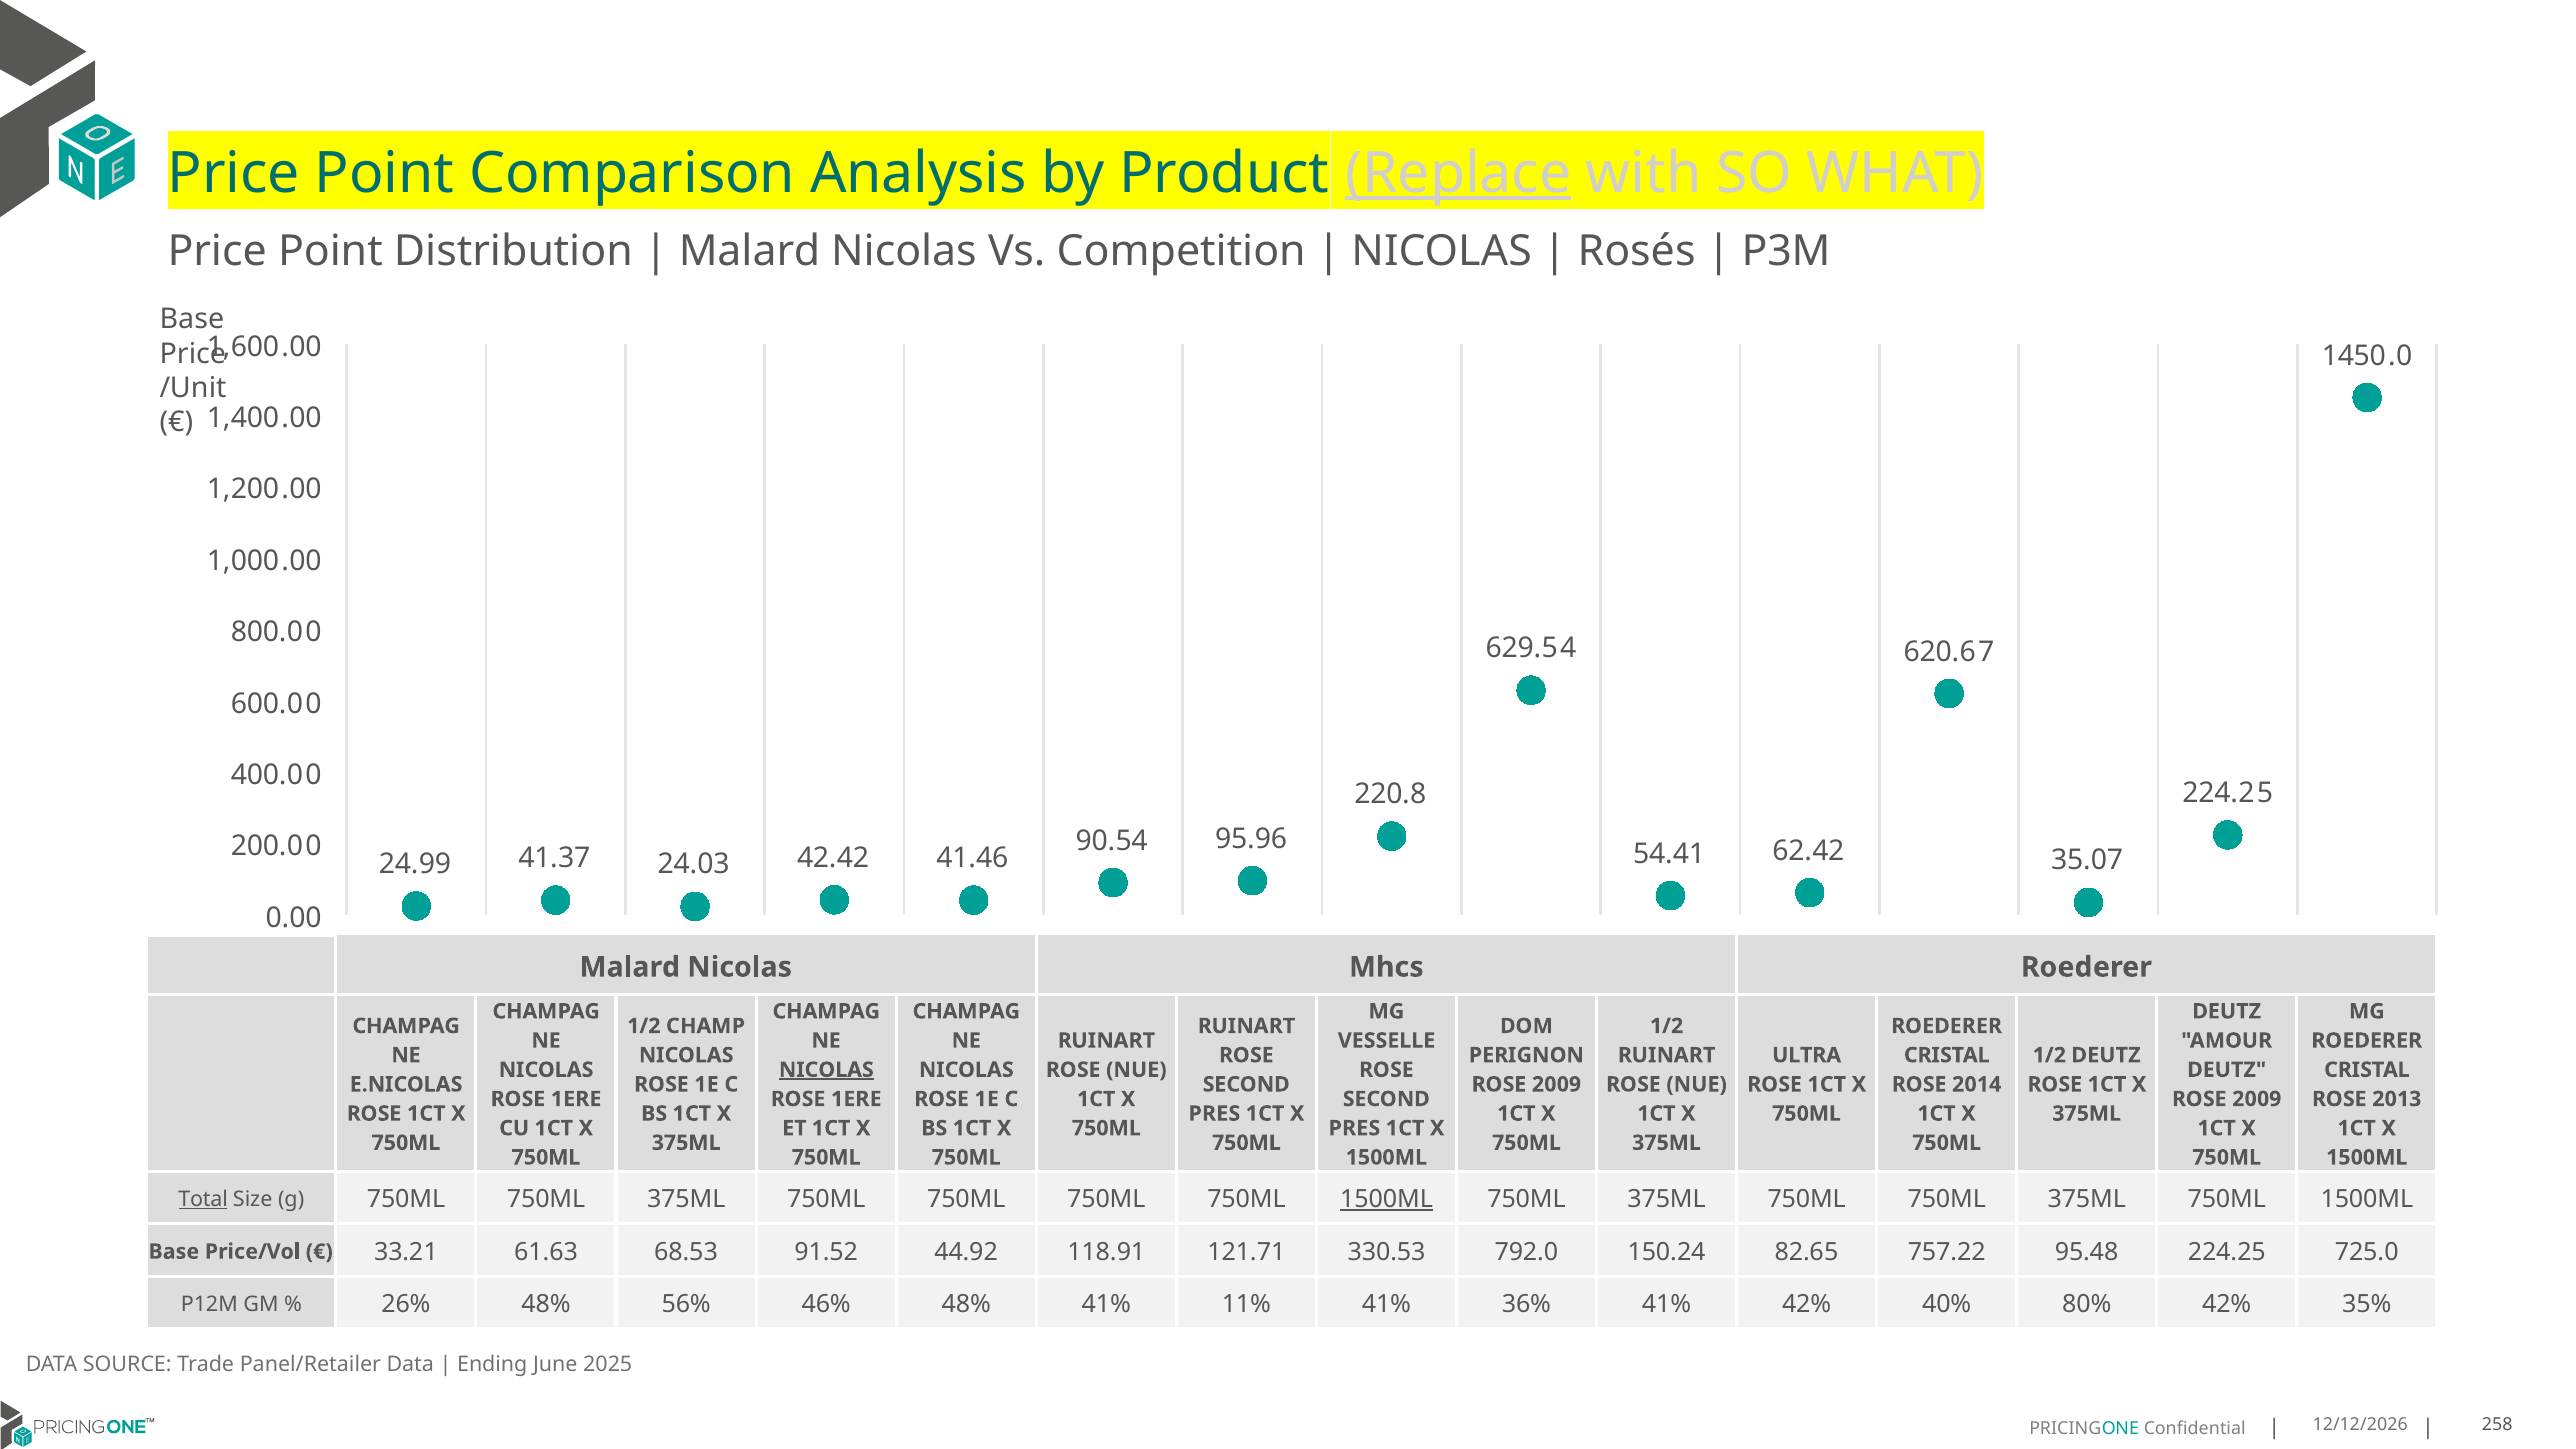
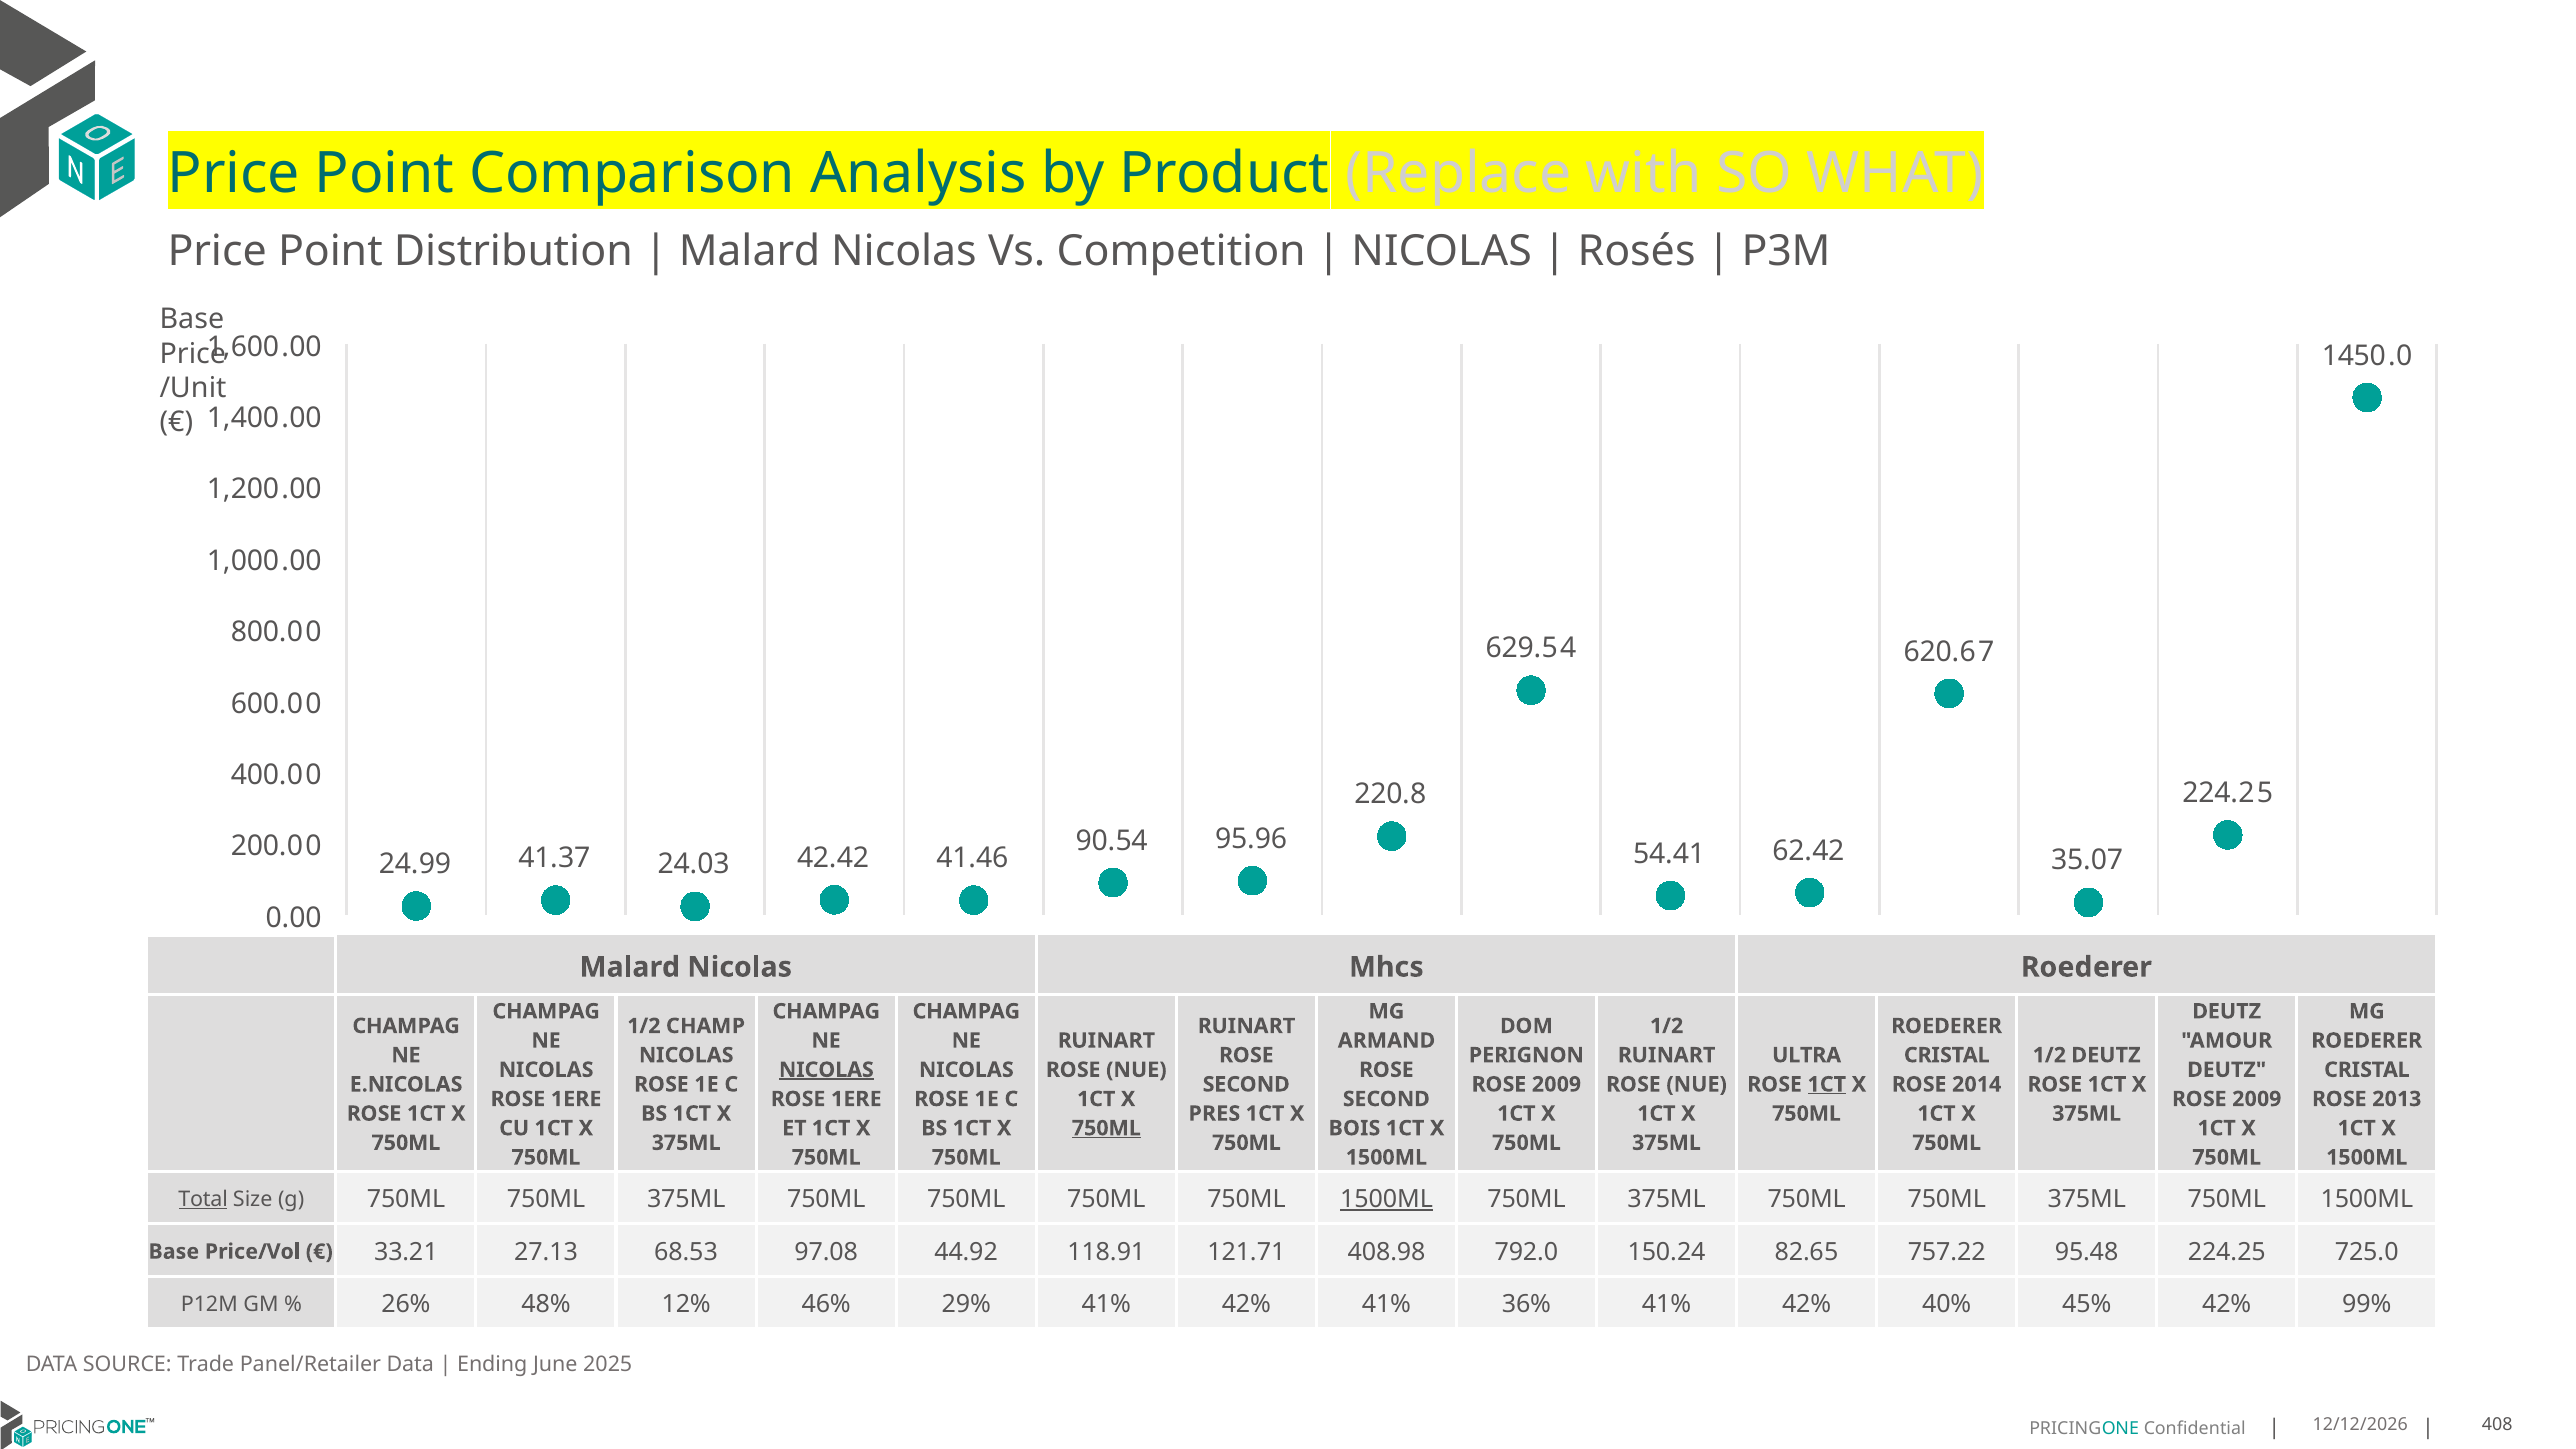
Replace underline: present -> none
VESSELLE: VESSELLE -> ARMAND
1CT at (1827, 1084) underline: none -> present
750ML at (1106, 1128) underline: none -> present
PRES at (1354, 1128): PRES -> BOIS
61.63: 61.63 -> 27.13
91.52: 91.52 -> 97.08
330.53: 330.53 -> 408.98
56%: 56% -> 12%
46% 48%: 48% -> 29%
11% at (1246, 1305): 11% -> 42%
80%: 80% -> 45%
35%: 35% -> 99%
258: 258 -> 408
